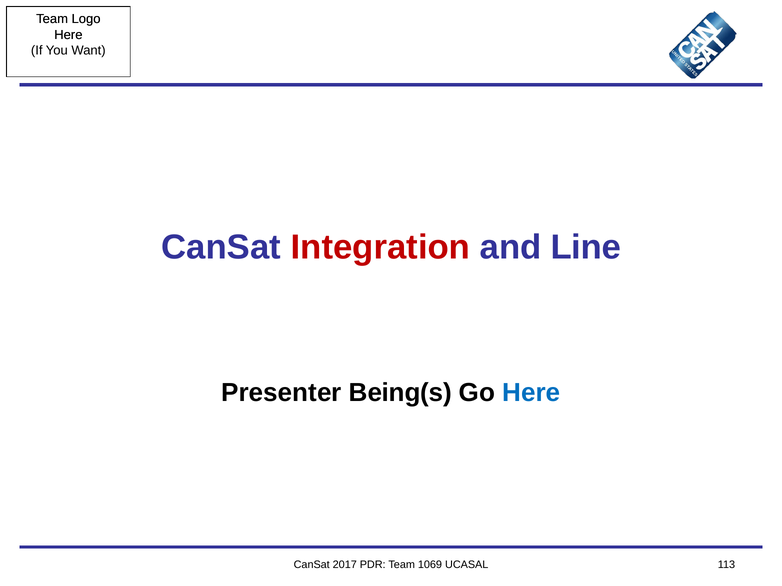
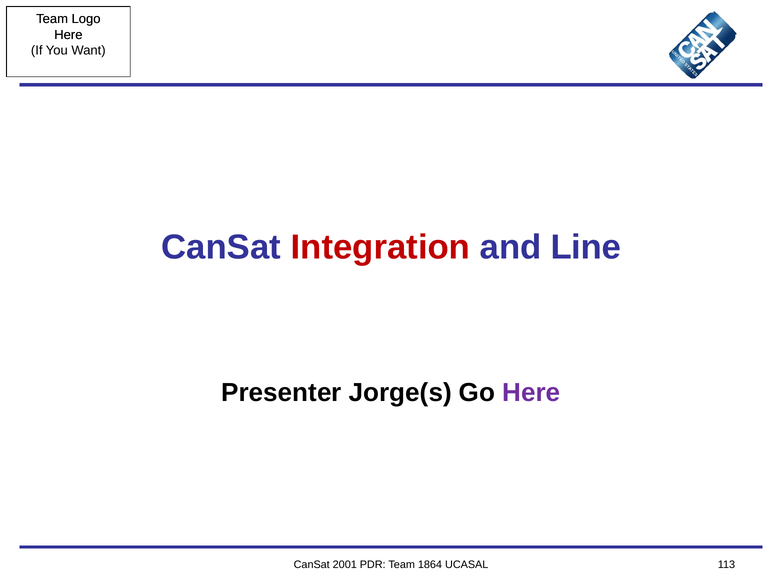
Being(s: Being(s -> Jorge(s
Here at (531, 393) colour: blue -> purple
2017: 2017 -> 2001
1069: 1069 -> 1864
